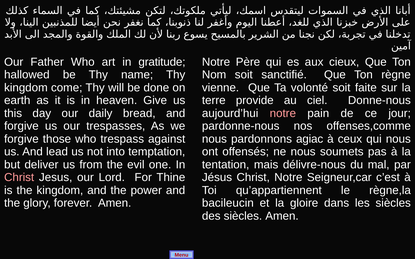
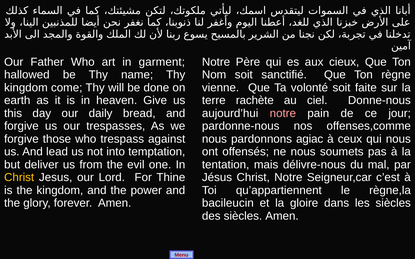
gratitude: gratitude -> garment
provide: provide -> rachète
Christ at (19, 178) colour: pink -> yellow
